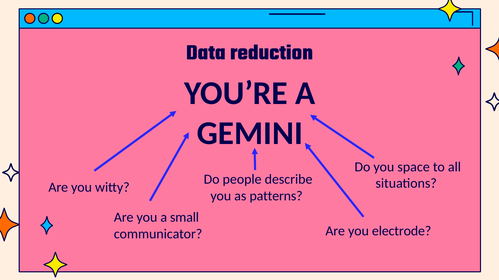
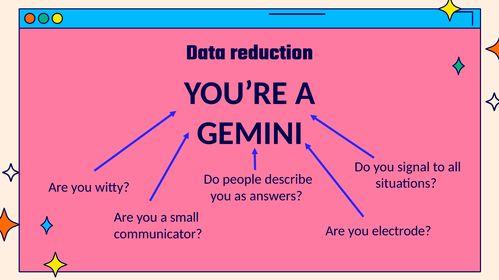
space: space -> signal
patterns: patterns -> answers
